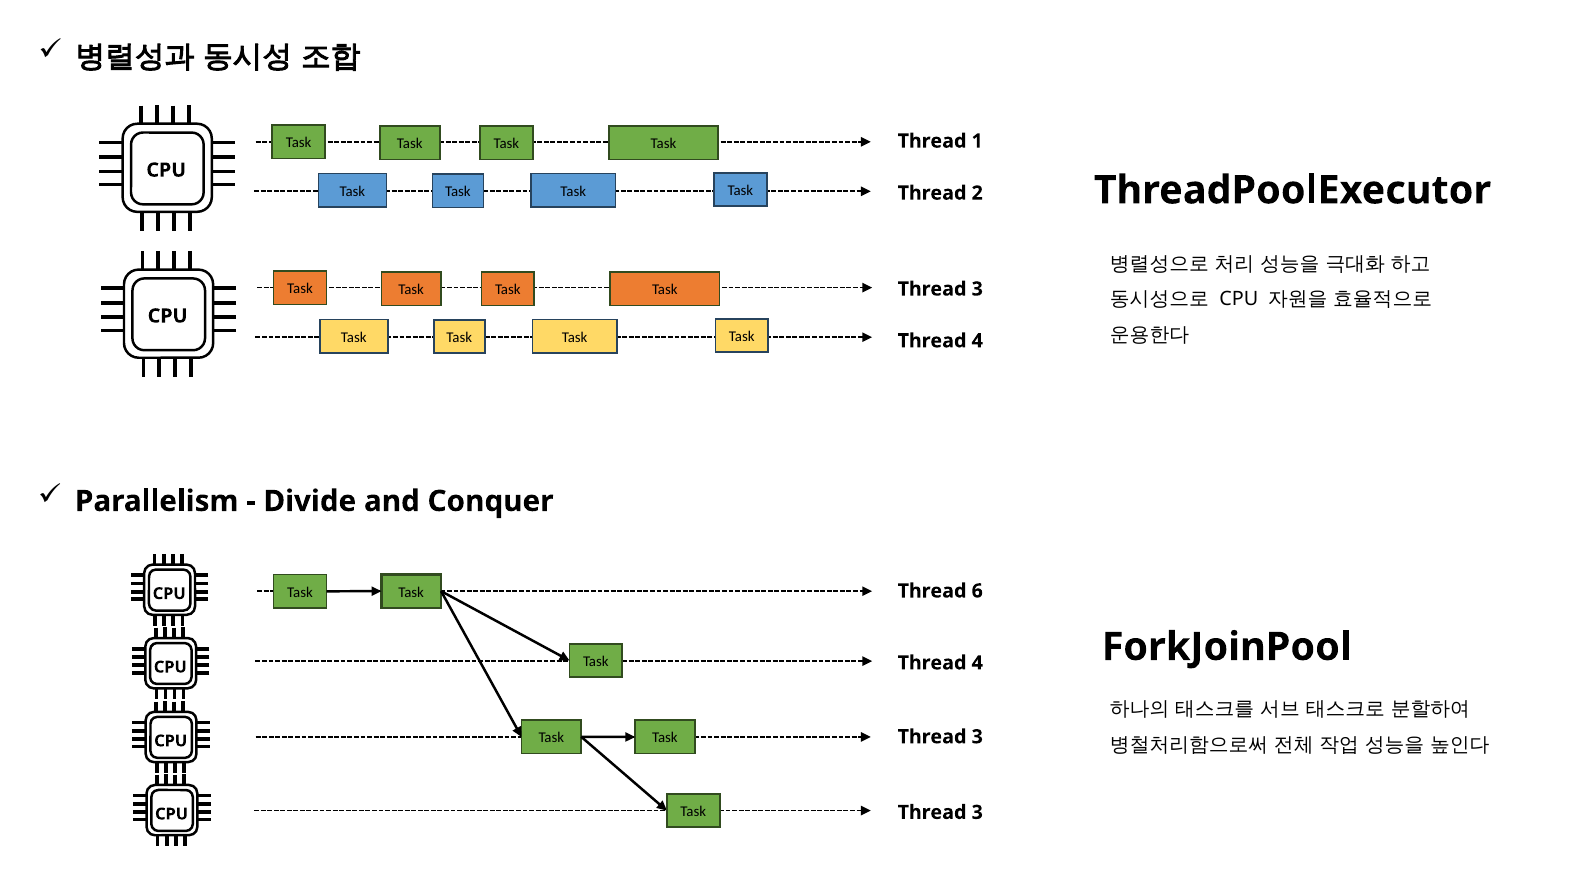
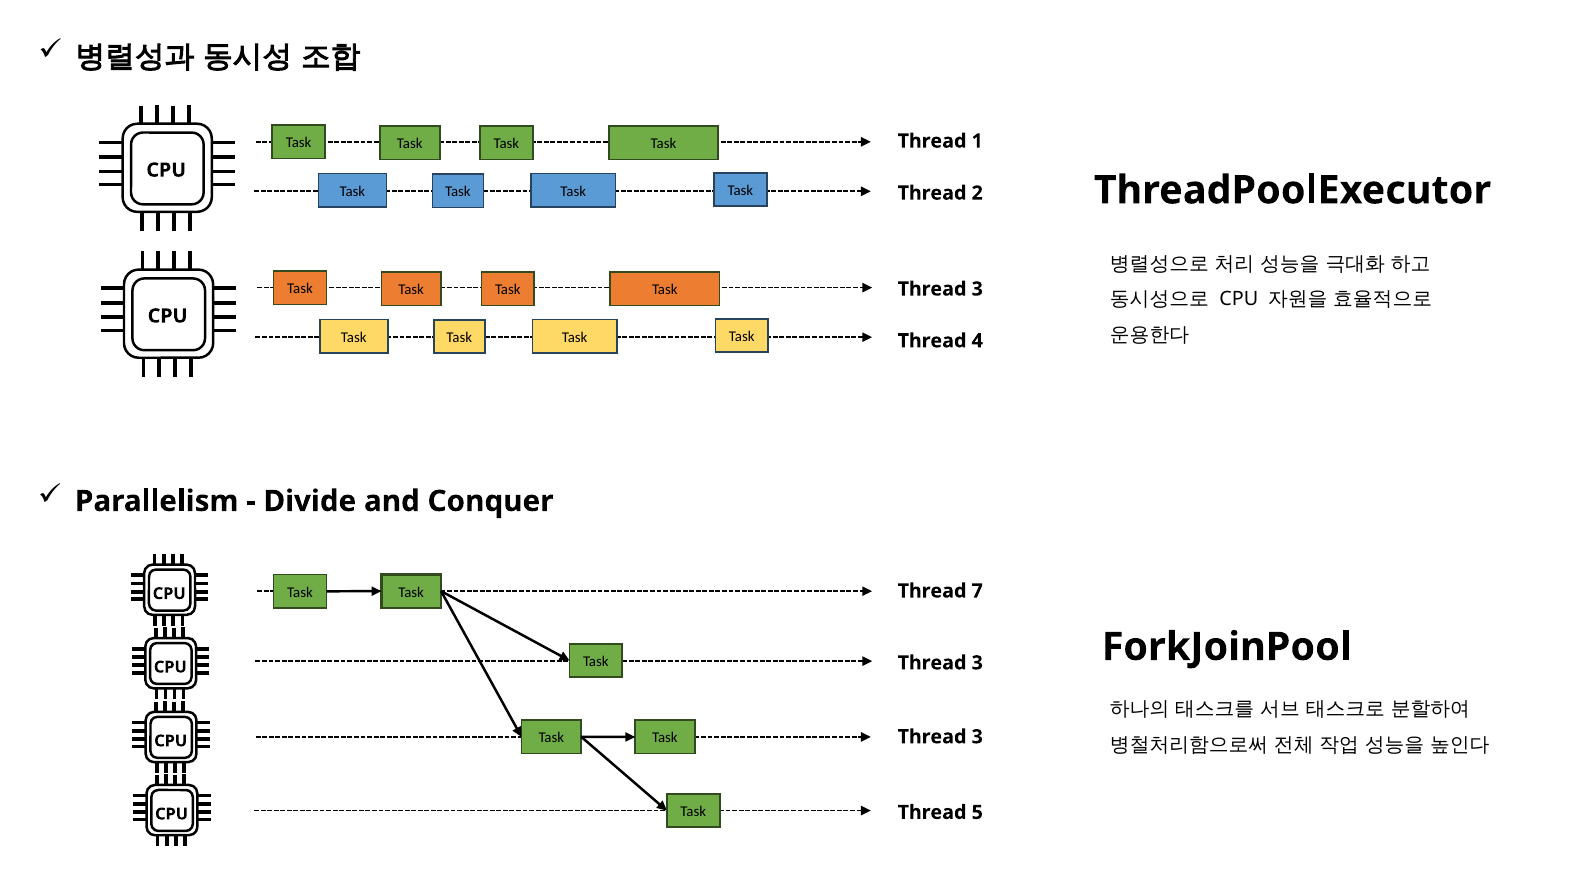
6: 6 -> 7
Task Thread 4: 4 -> 3
3 at (977, 812): 3 -> 5
